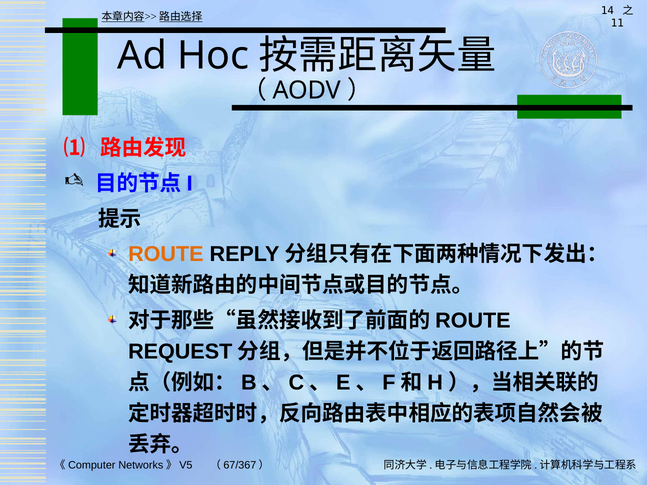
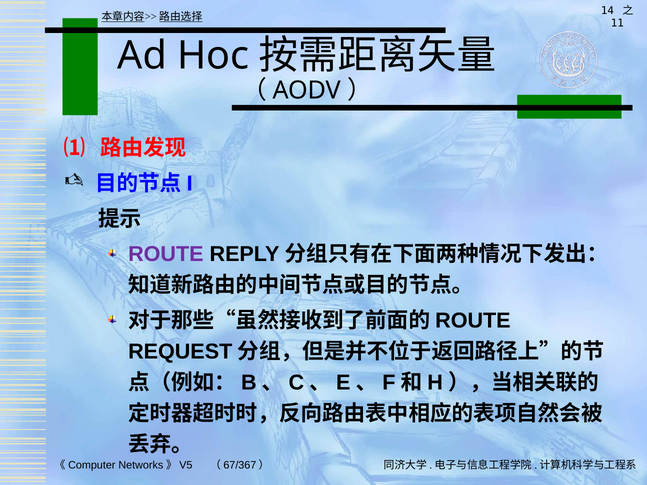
ROUTE colour: orange -> purple
